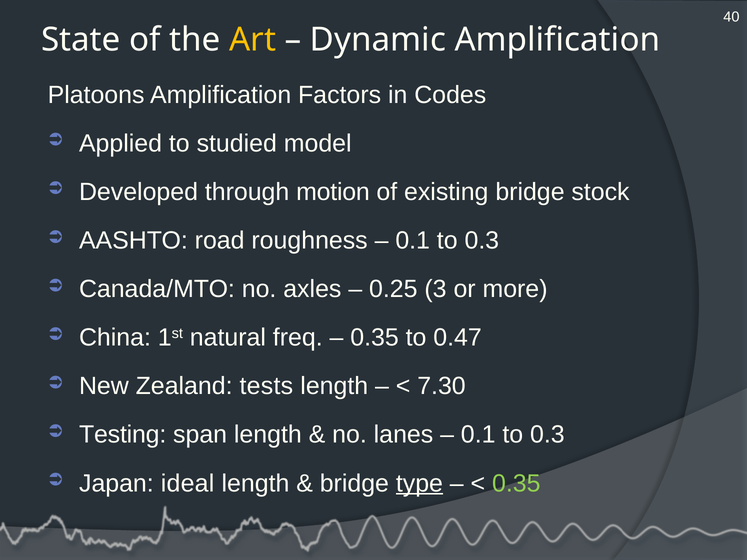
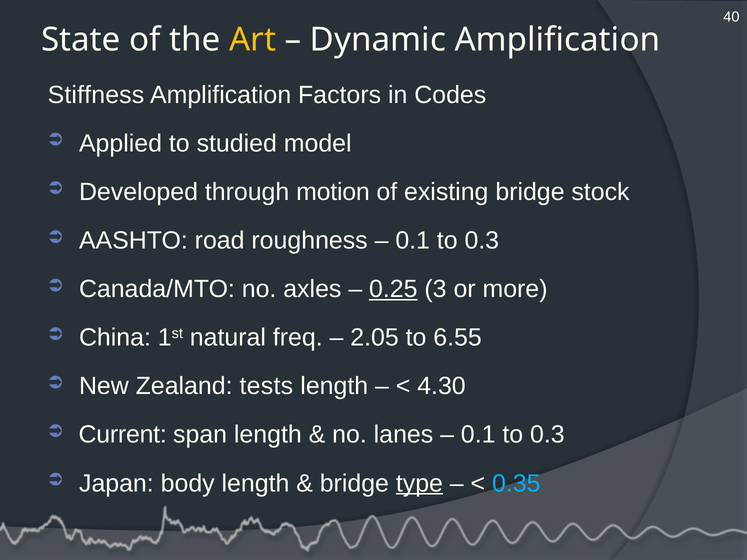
Platoons: Platoons -> Stiffness
0.25 underline: none -> present
0.35 at (375, 338): 0.35 -> 2.05
0.47: 0.47 -> 6.55
7.30: 7.30 -> 4.30
Testing: Testing -> Current
ideal: ideal -> body
0.35 at (516, 484) colour: light green -> light blue
